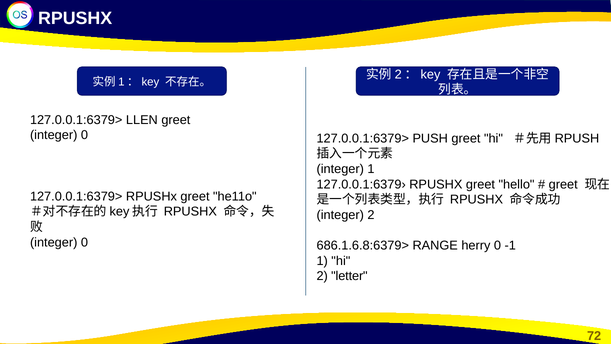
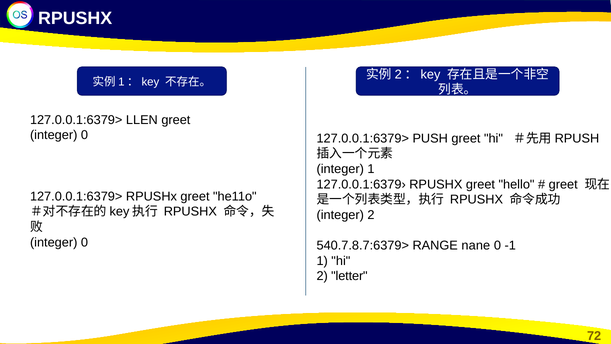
686.1.6.8:6379>: 686.1.6.8:6379> -> 540.7.8.7:6379>
herry: herry -> nane
